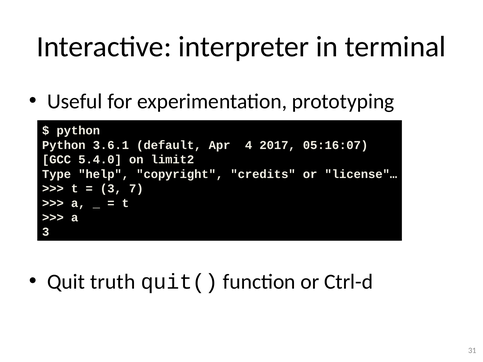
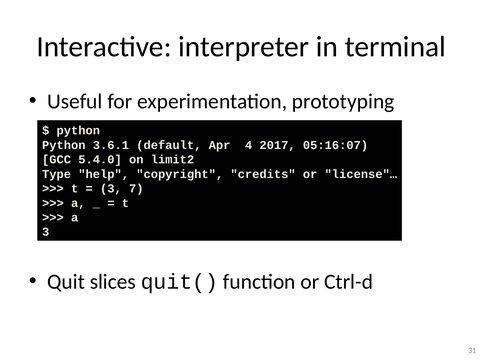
truth: truth -> slices
